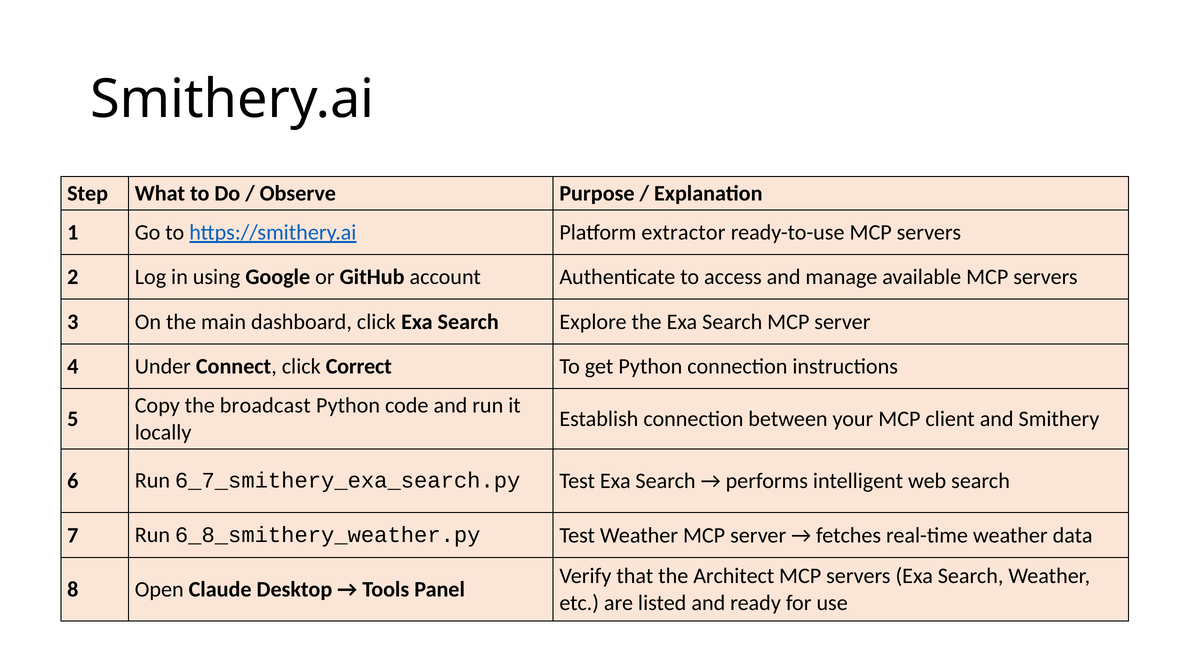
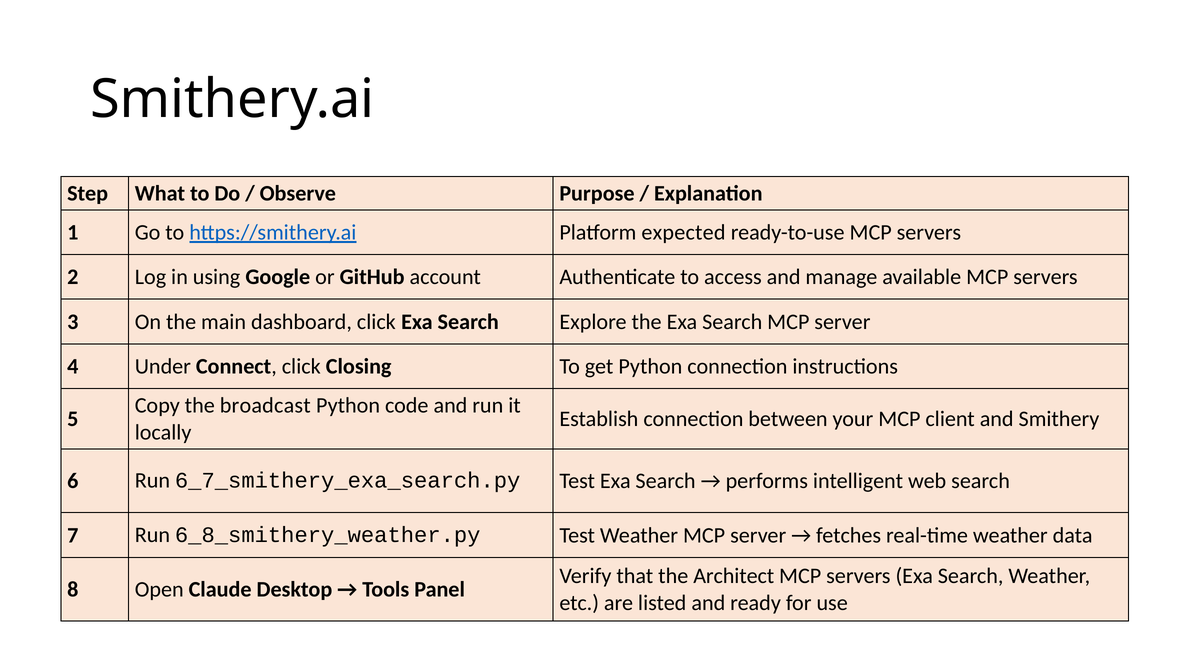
extractor: extractor -> expected
Correct: Correct -> Closing
